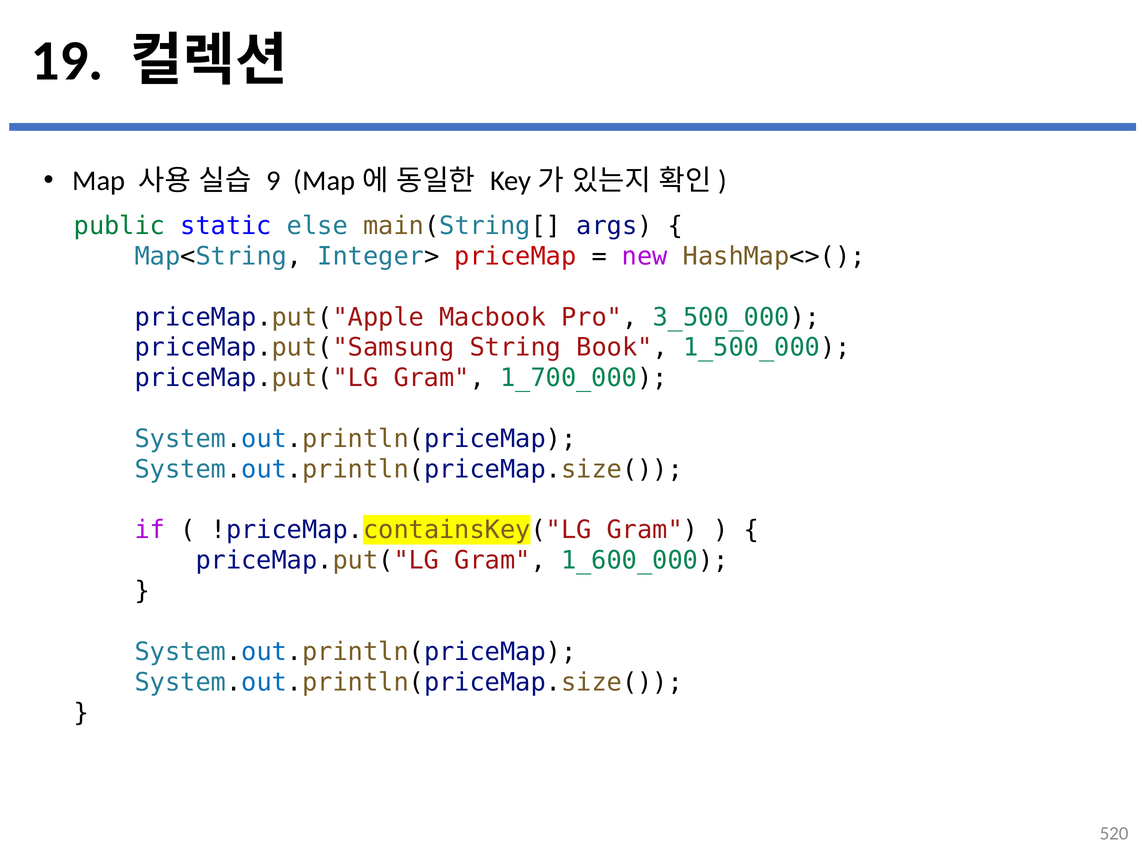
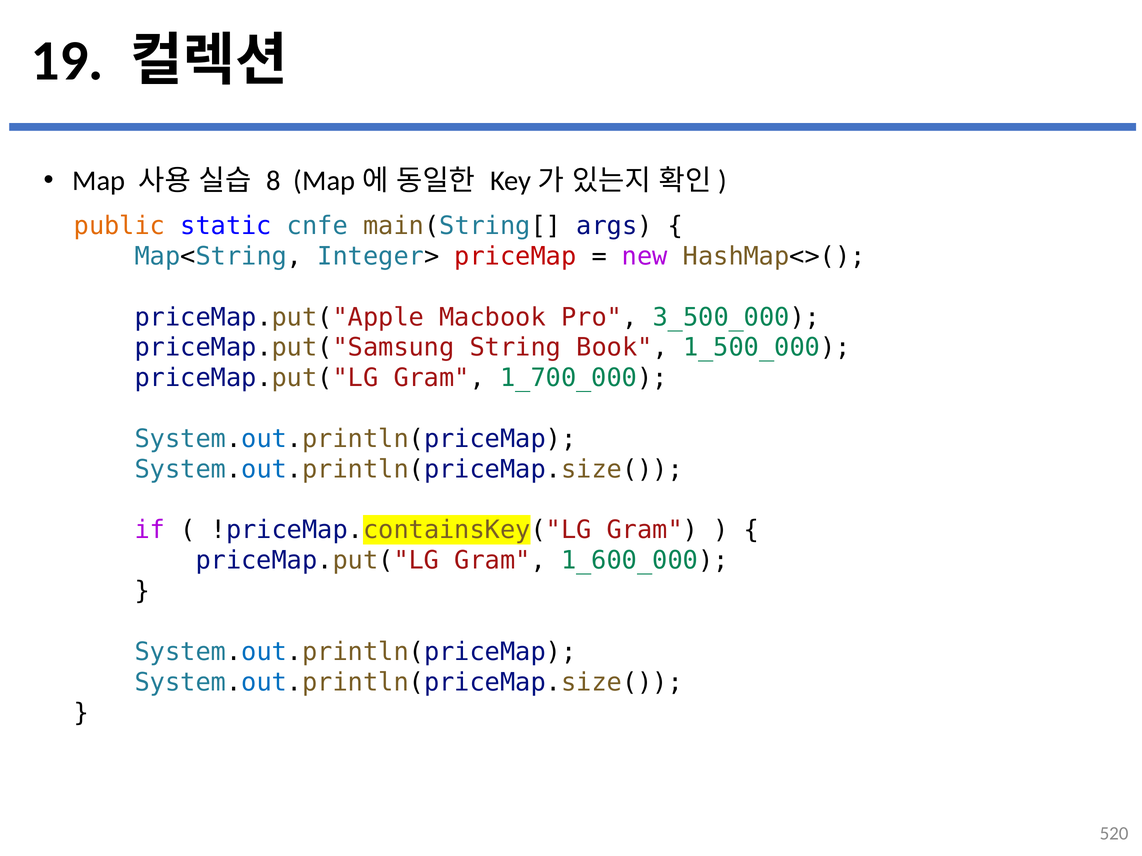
9: 9 -> 8
public colour: green -> orange
else: else -> cnfe
